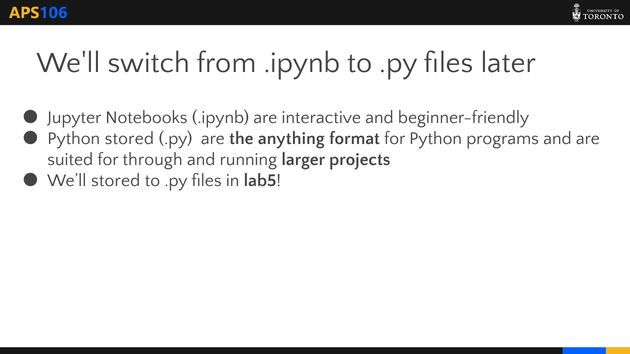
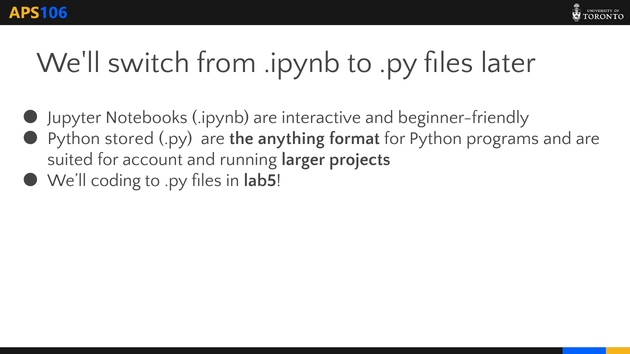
through: through -> account
We’ll stored: stored -> coding
